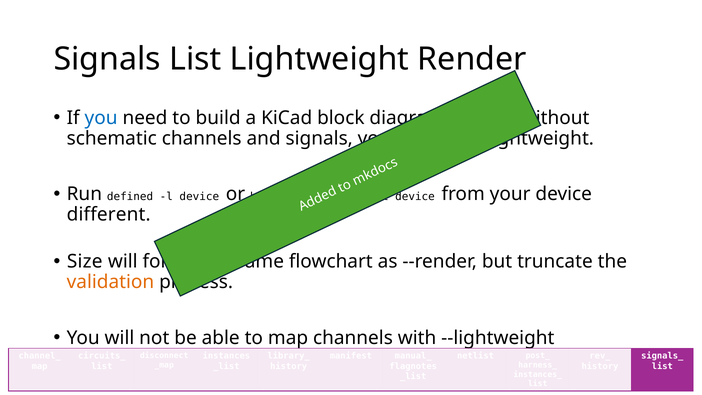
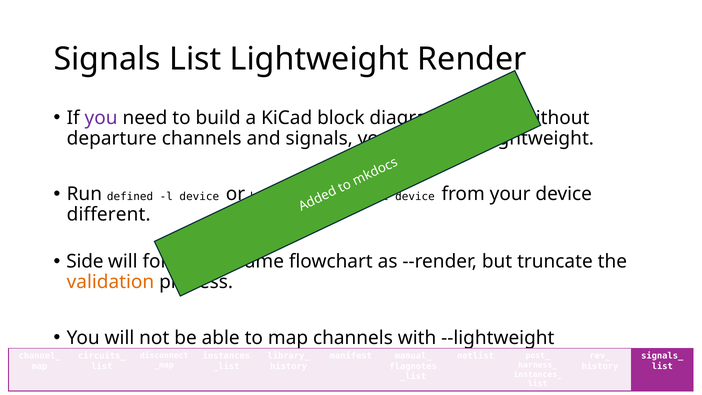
you at (101, 118) colour: blue -> purple
schematic: schematic -> departure
Size: Size -> Side
